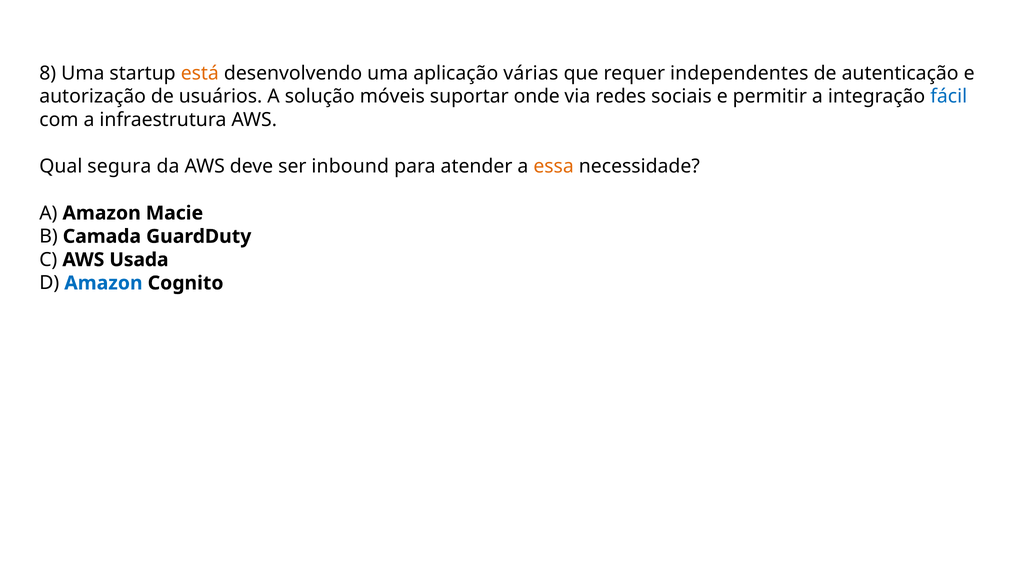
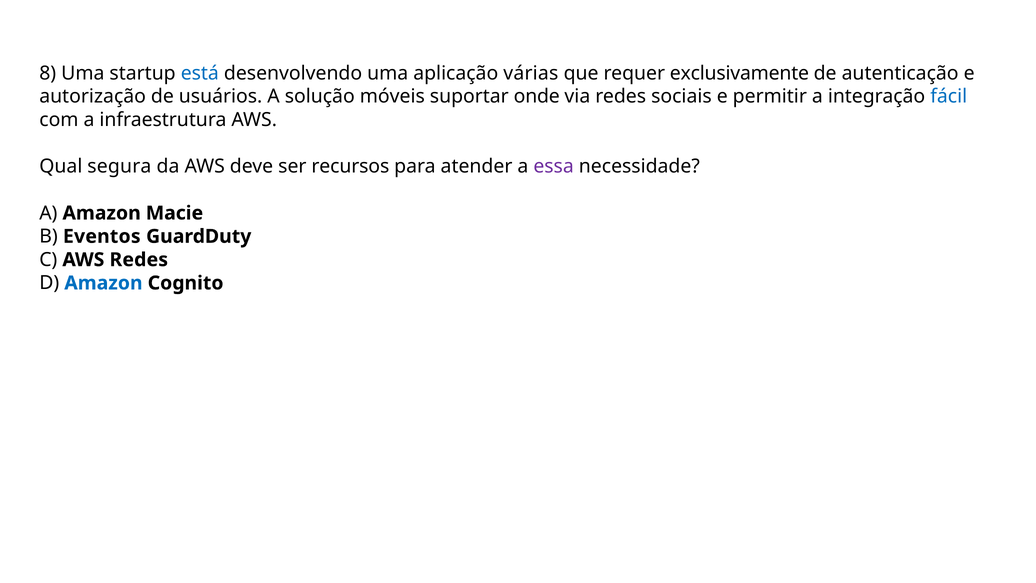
está colour: orange -> blue
independentes: independentes -> exclusivamente
inbound: inbound -> recursos
essa colour: orange -> purple
Camada: Camada -> Eventos
AWS Usada: Usada -> Redes
